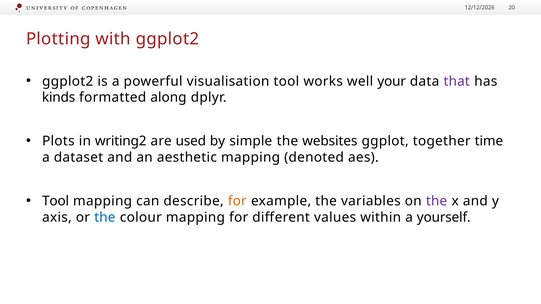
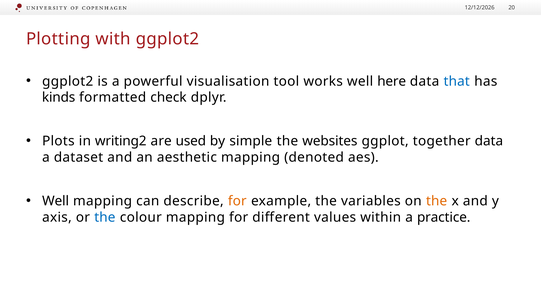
your: your -> here
that colour: purple -> blue
along: along -> check
together time: time -> data
Tool at (56, 201): Tool -> Well
the at (437, 201) colour: purple -> orange
yourself: yourself -> practice
